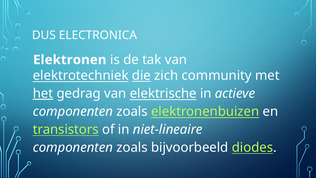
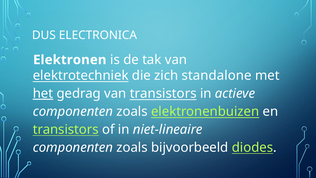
die underline: present -> none
community: community -> standalone
van elektrische: elektrische -> transistors
